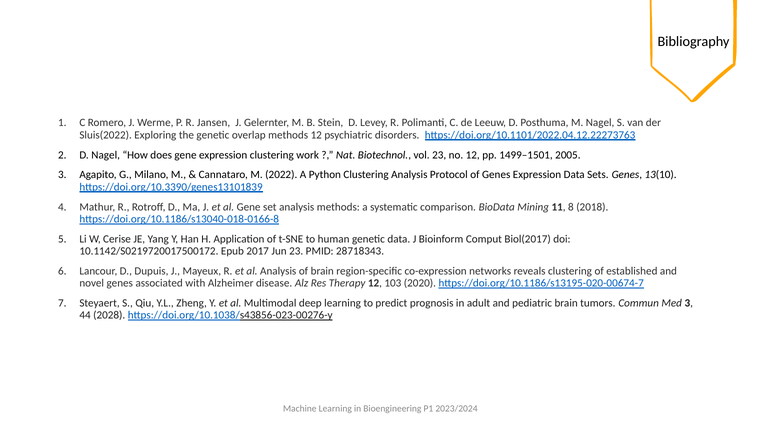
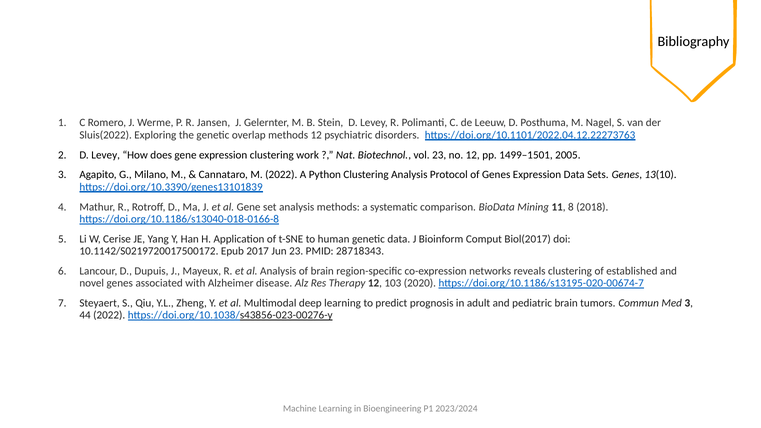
Nagel at (106, 155): Nagel -> Levey
44 2028: 2028 -> 2022
